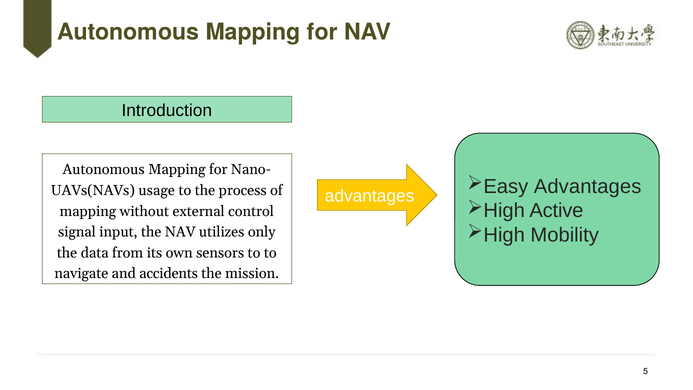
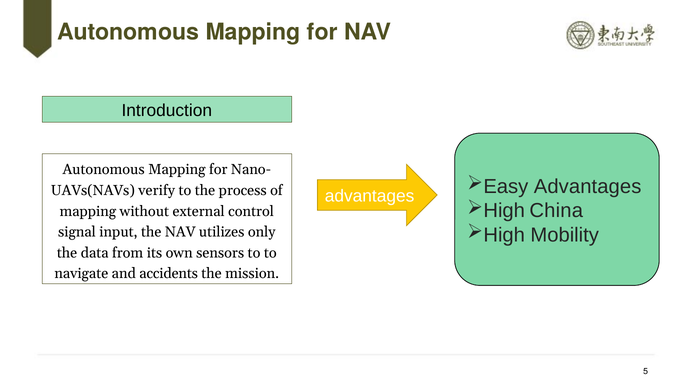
usage: usage -> verify
Active: Active -> China
